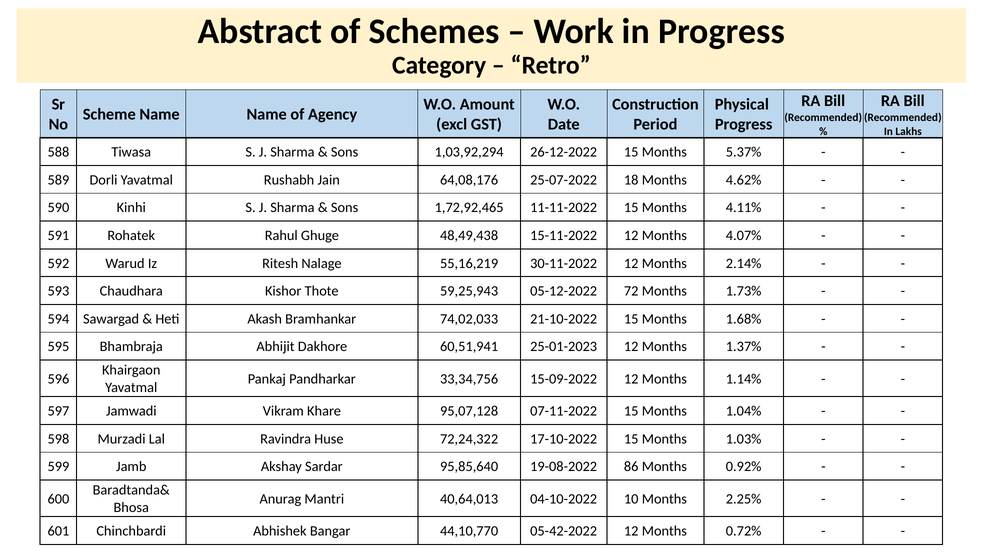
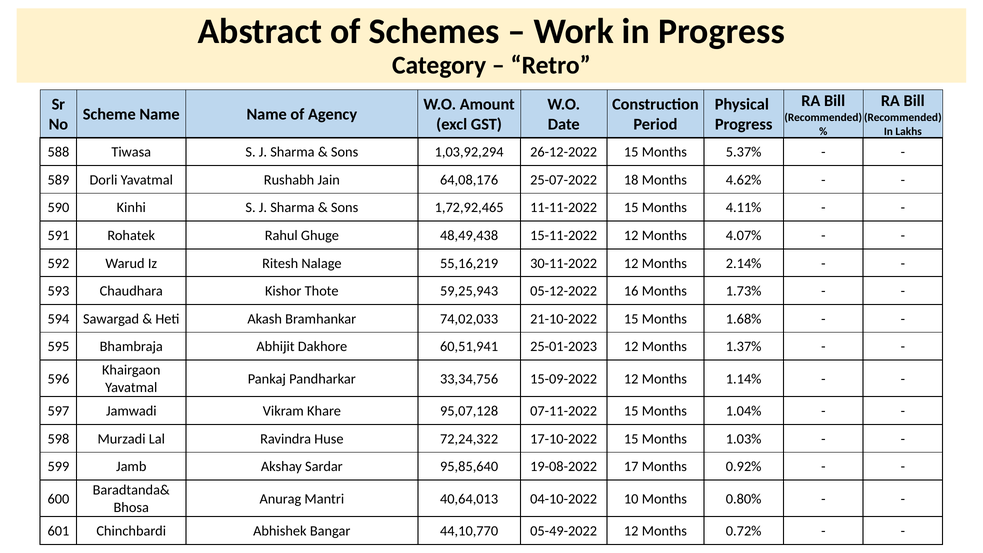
72: 72 -> 16
86: 86 -> 17
2.25%: 2.25% -> 0.80%
05-42-2022: 05-42-2022 -> 05-49-2022
